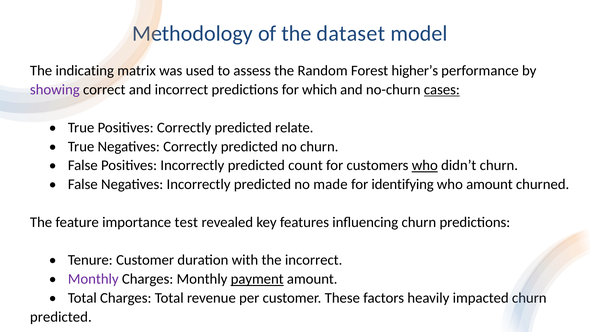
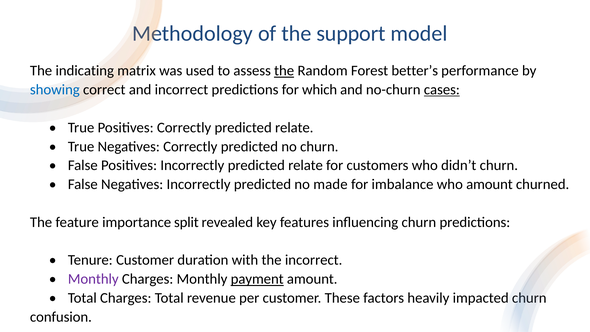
dataset: dataset -> support
the at (284, 71) underline: none -> present
higher’s: higher’s -> better’s
showing colour: purple -> blue
Incorrectly predicted count: count -> relate
who at (425, 165) underline: present -> none
identifying: identifying -> imbalance
test: test -> split
predicted at (61, 317): predicted -> confusion
